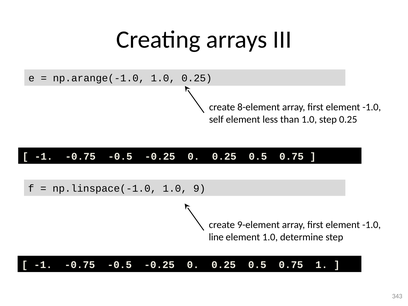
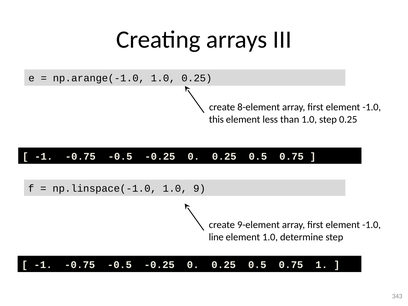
self: self -> this
